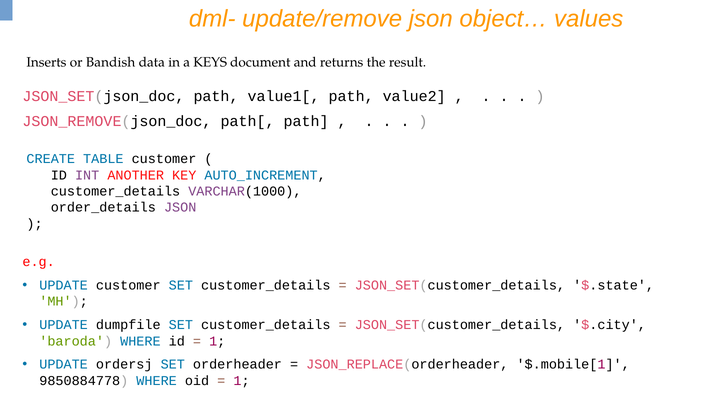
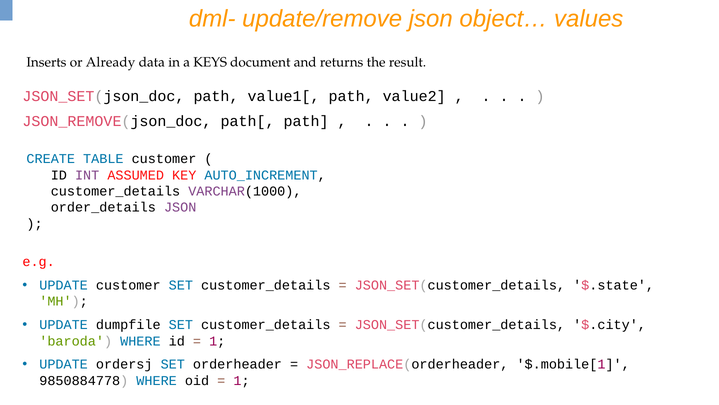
Bandish: Bandish -> Already
ANOTHER: ANOTHER -> ASSUMED
